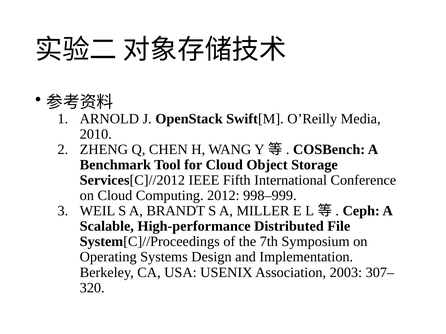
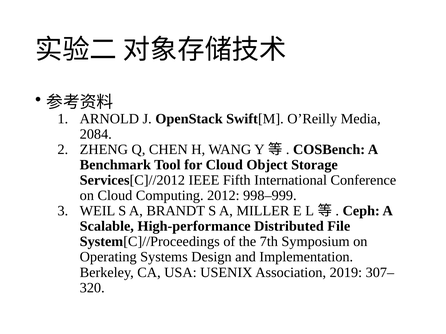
2010: 2010 -> 2084
2003: 2003 -> 2019
